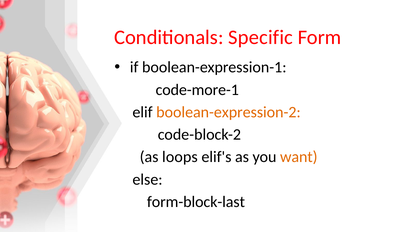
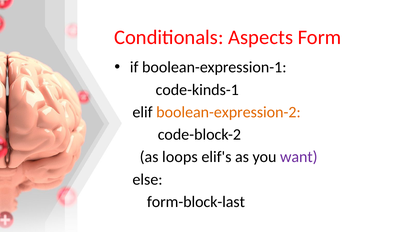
Specific: Specific -> Aspects
code-more-1: code-more-1 -> code-kinds-1
want colour: orange -> purple
